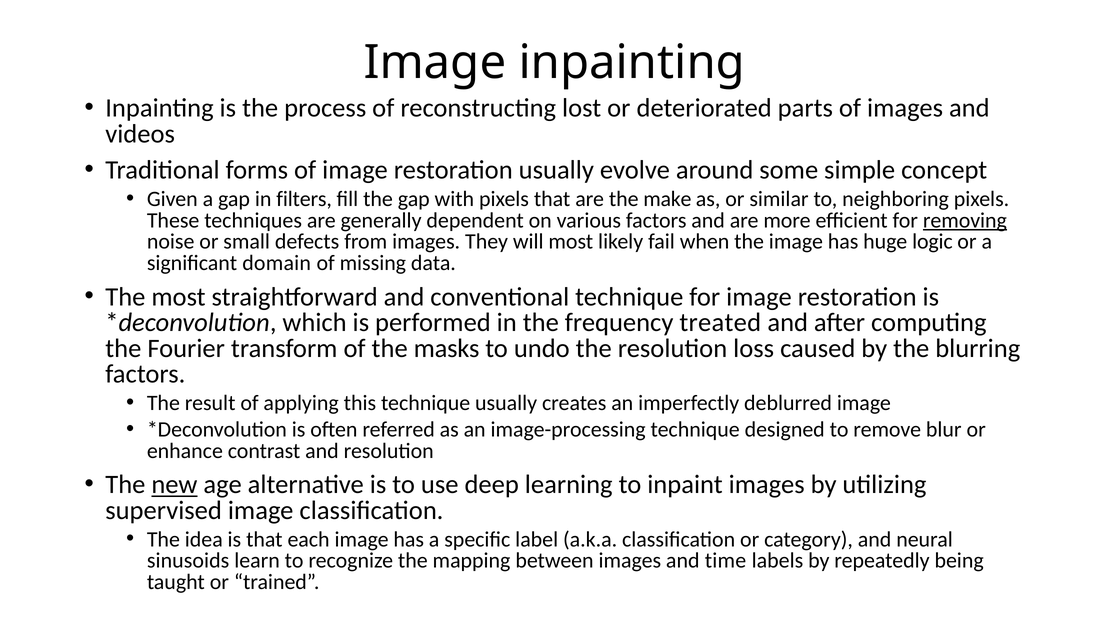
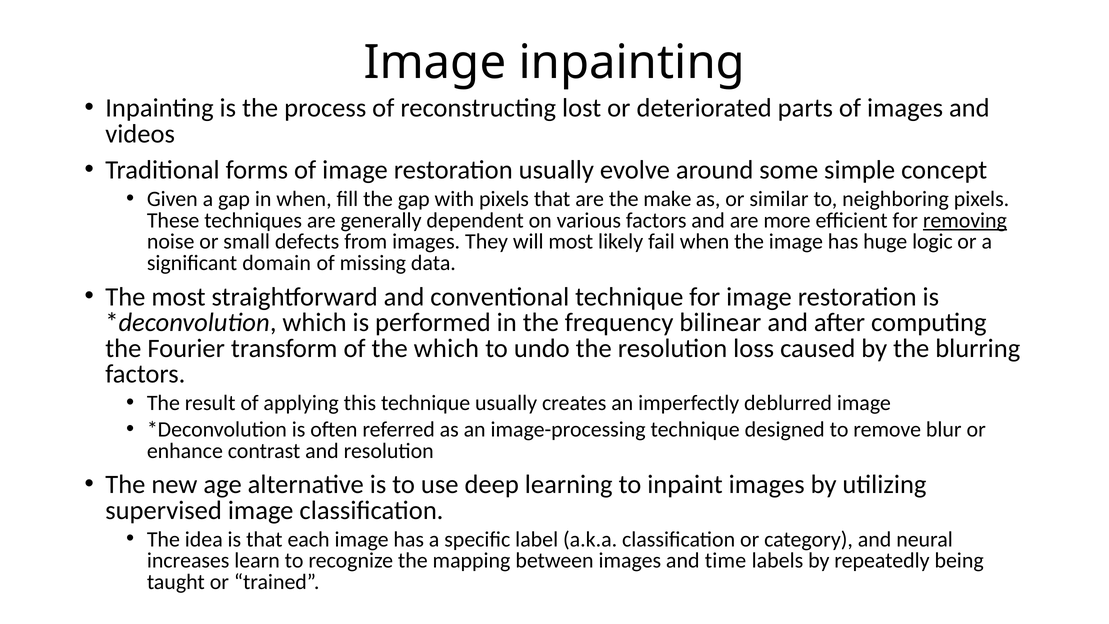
in filters: filters -> when
treated: treated -> bilinear
the masks: masks -> which
new underline: present -> none
sinusoids: sinusoids -> increases
